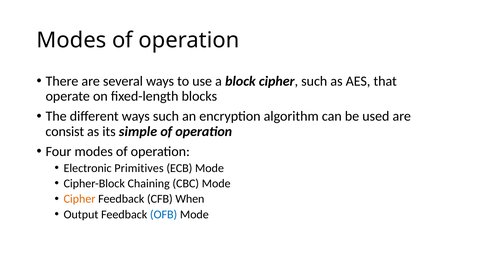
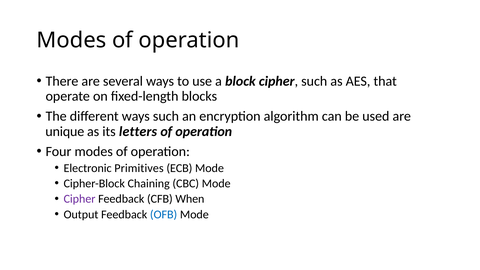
consist: consist -> unique
simple: simple -> letters
Cipher at (80, 199) colour: orange -> purple
